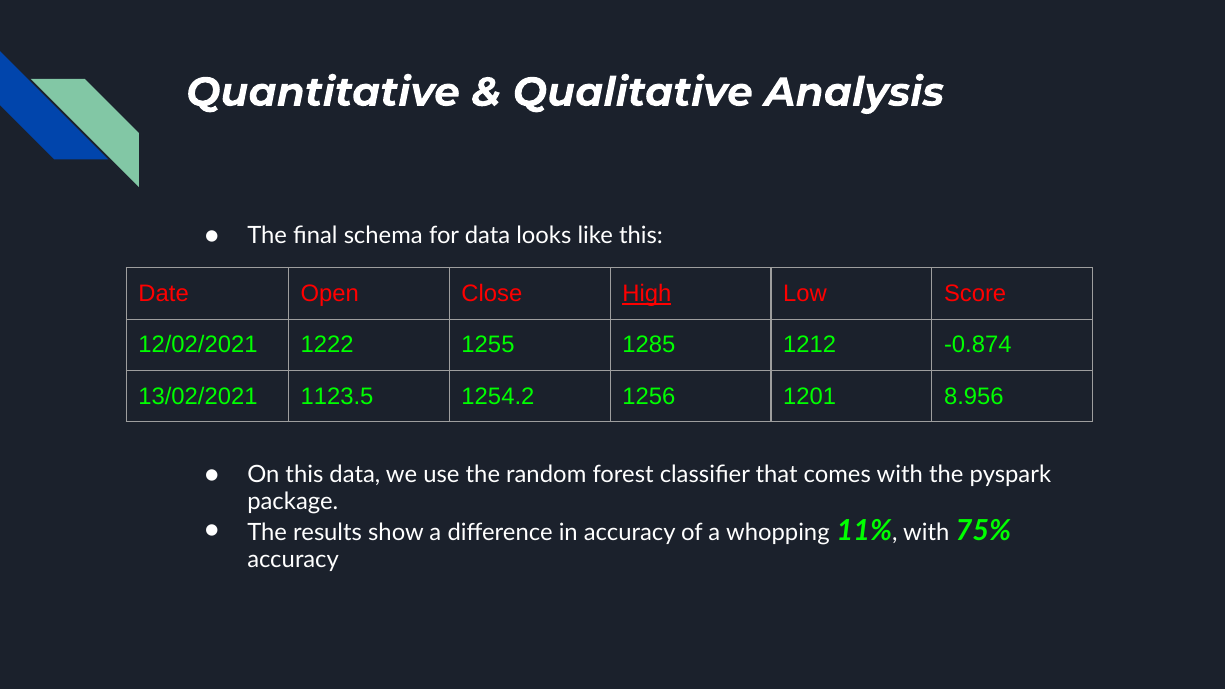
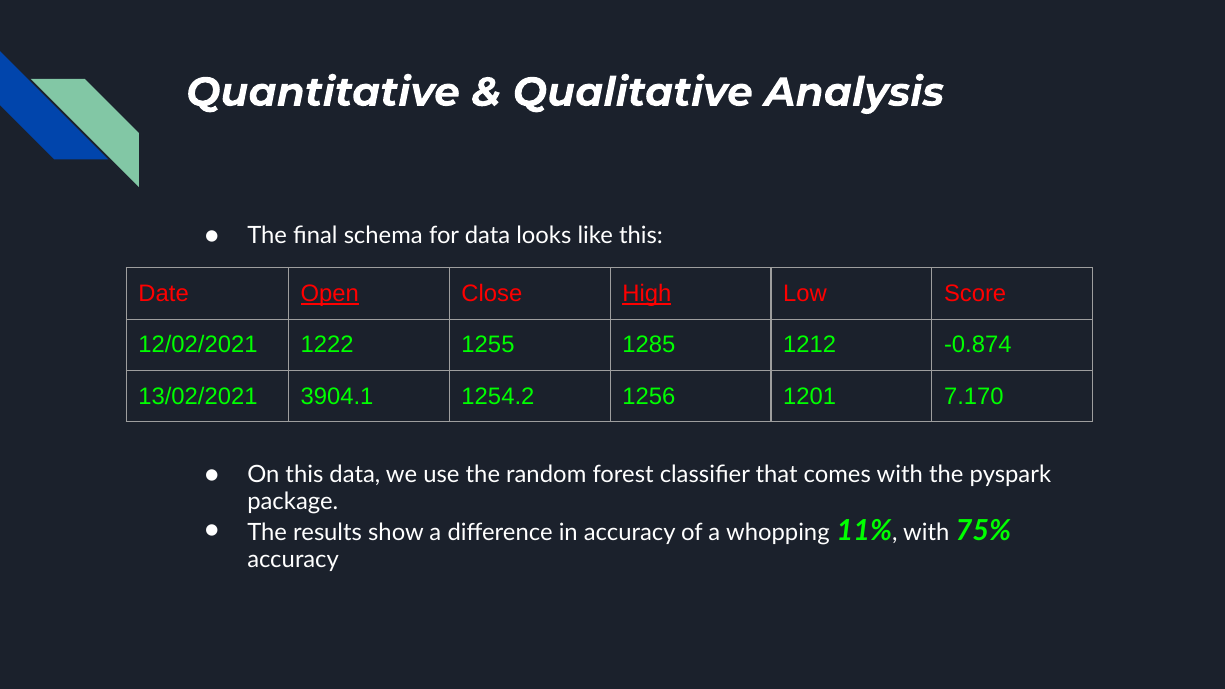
Open underline: none -> present
1123.5: 1123.5 -> 3904.1
8.956: 8.956 -> 7.170
